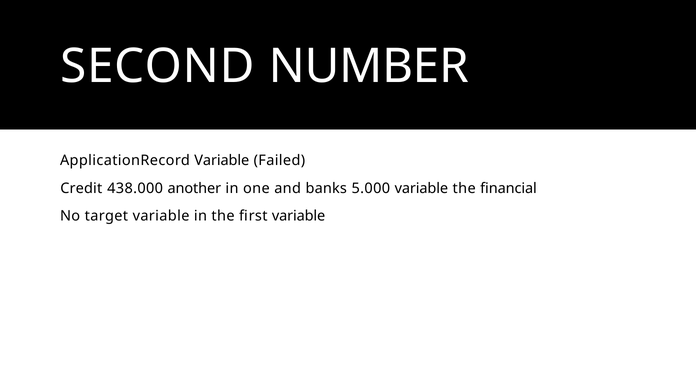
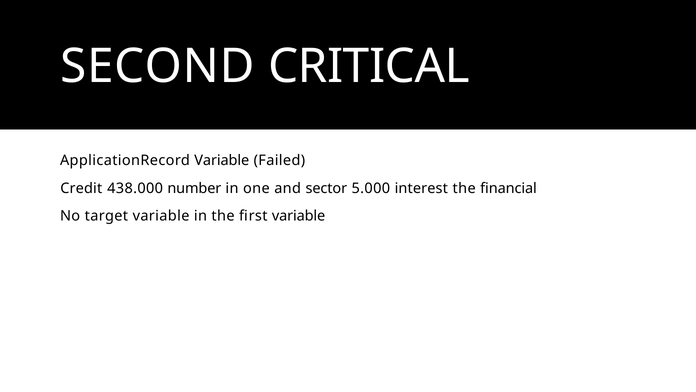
NUMBER: NUMBER -> CRITICAL
another: another -> number
banks: banks -> sector
5.000 variable: variable -> interest
